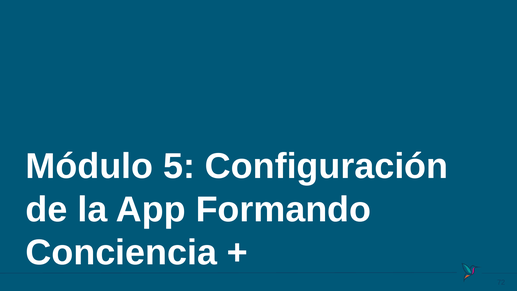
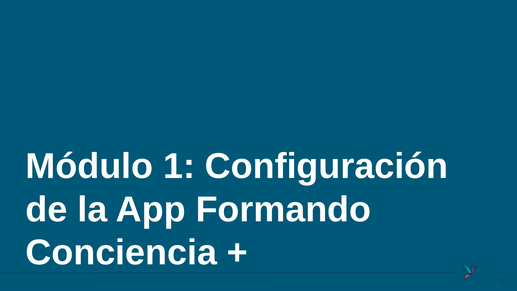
5: 5 -> 1
